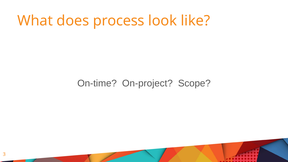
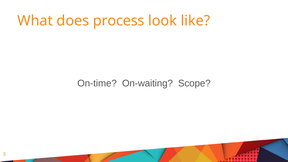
On-project: On-project -> On-waiting
